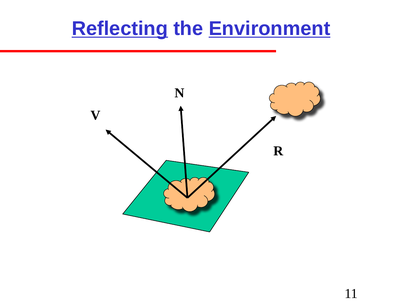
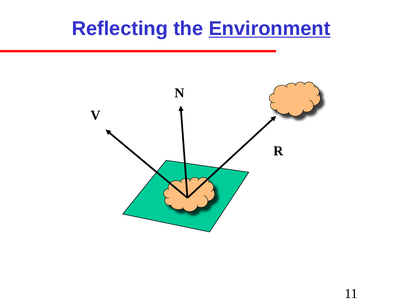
Reflecting underline: present -> none
